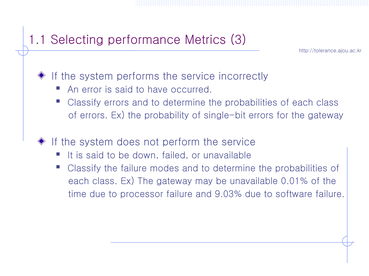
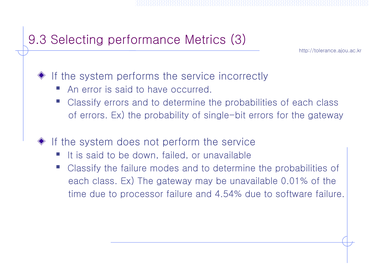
1.1: 1.1 -> 9.3
9.03%: 9.03% -> 4.54%
